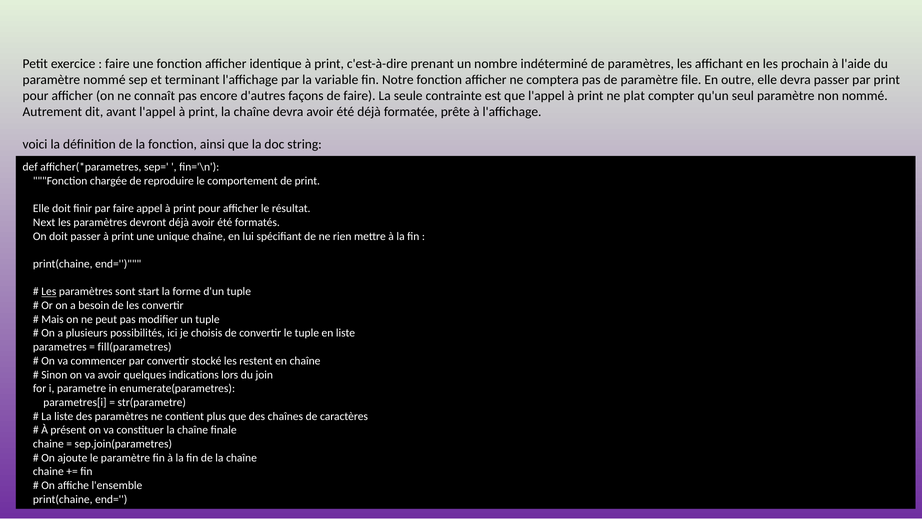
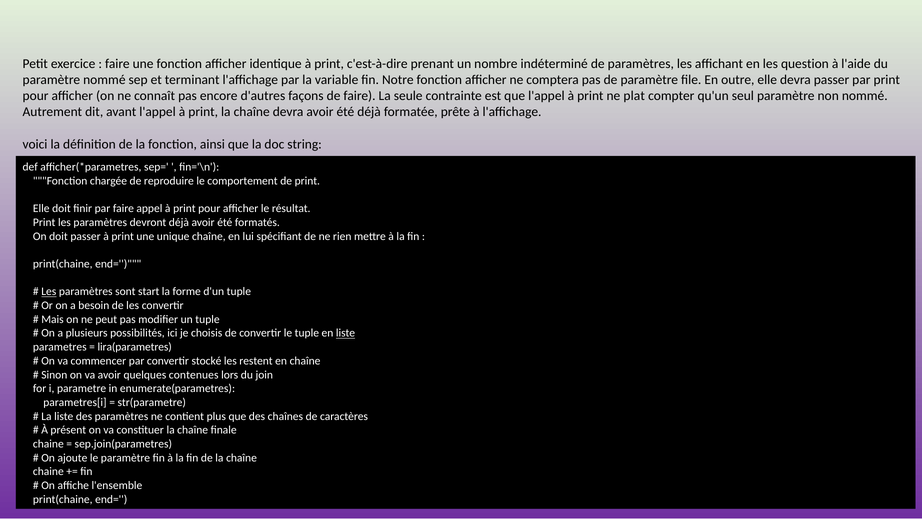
prochain: prochain -> question
Next at (44, 222): Next -> Print
liste at (346, 333) underline: none -> present
fill(parametres: fill(parametres -> lira(parametres
indications: indications -> contenues
